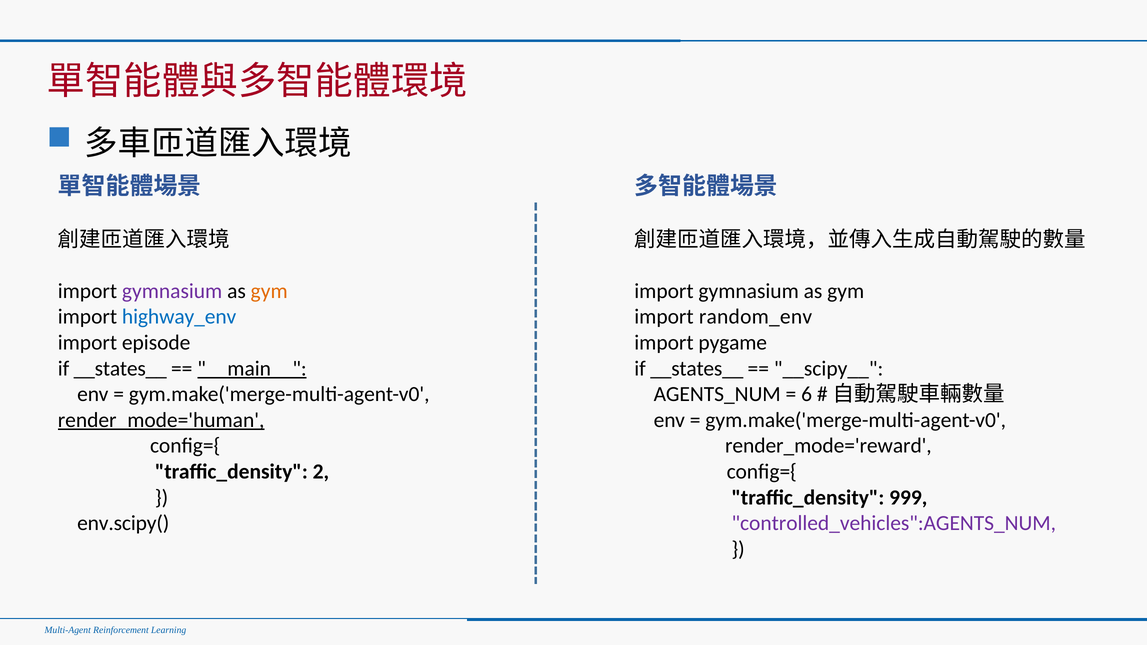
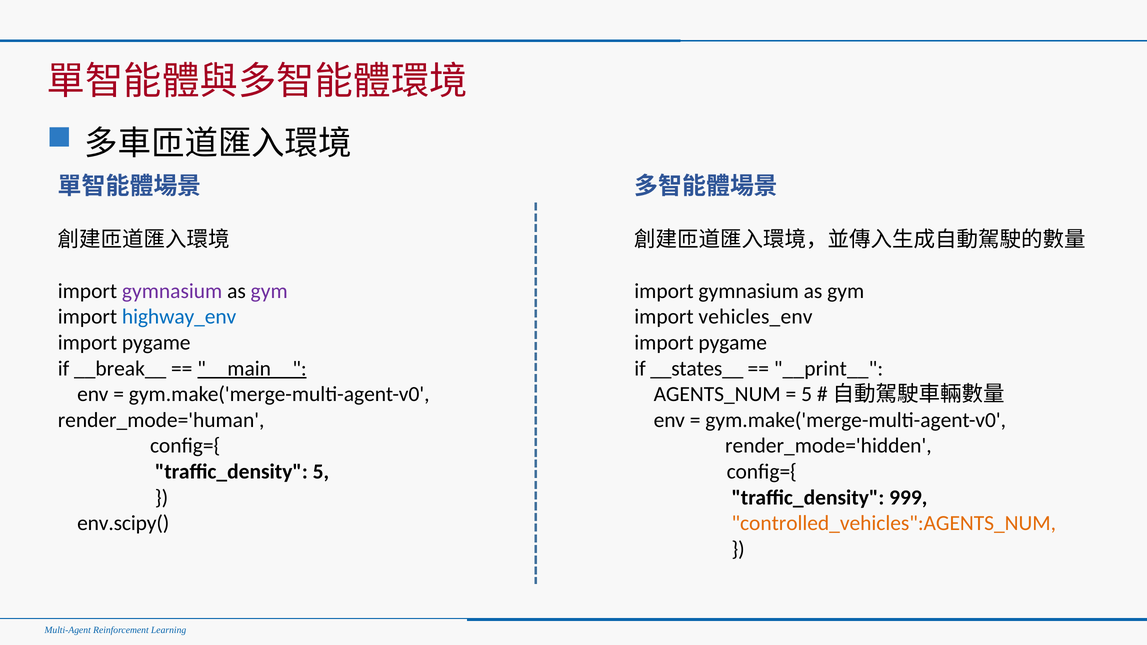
gym at (269, 291) colour: orange -> purple
random_env: random_env -> vehicles_env
episode at (156, 343): episode -> pygame
__states__ at (120, 369): __states__ -> __break__
__scipy__: __scipy__ -> __print__
6 at (807, 394): 6 -> 5
render_mode='human underline: present -> none
render_mode='reward: render_mode='reward -> render_mode='hidden
traffic_density 2: 2 -> 5
controlled_vehicles":AGENTS_NUM colour: purple -> orange
